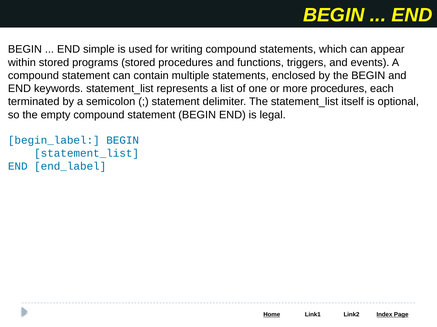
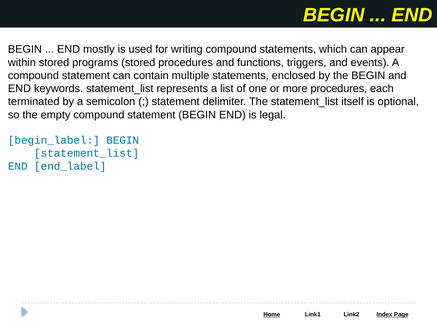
simple: simple -> mostly
